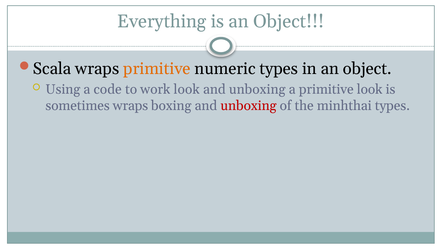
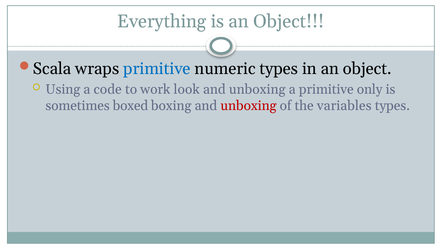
primitive at (157, 69) colour: orange -> blue
primitive look: look -> only
sometimes wraps: wraps -> boxed
minhthai: minhthai -> variables
